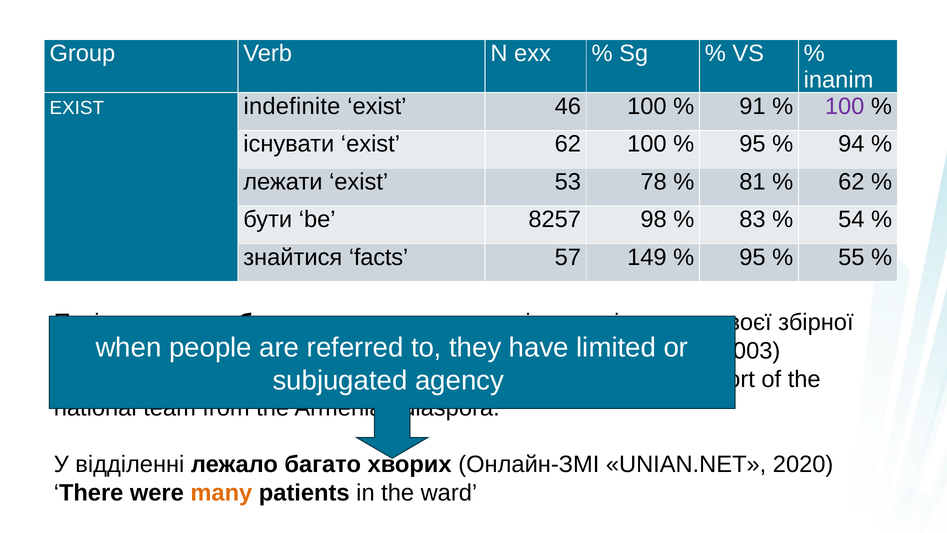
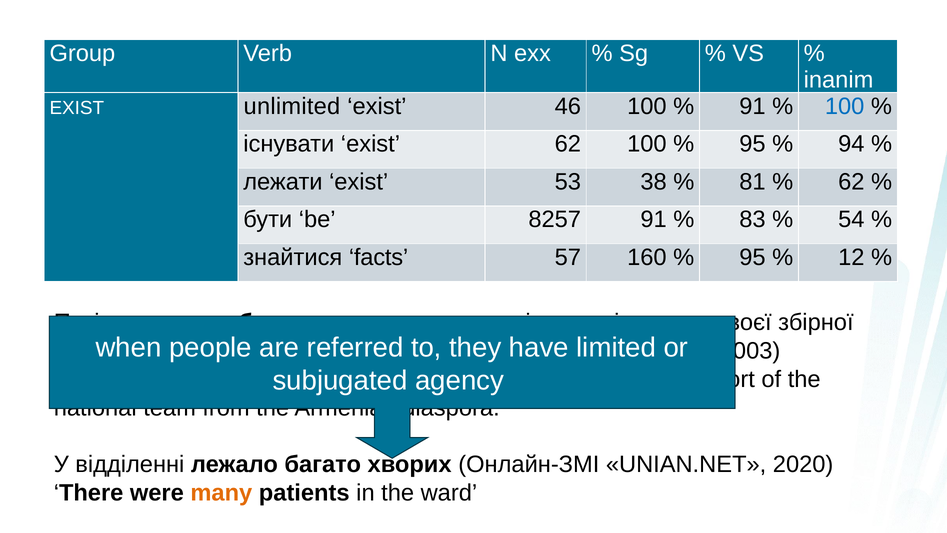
indefinite: indefinite -> unlimited
100 at (845, 106) colour: purple -> blue
78: 78 -> 38
8257 98: 98 -> 91
149: 149 -> 160
55: 55 -> 12
